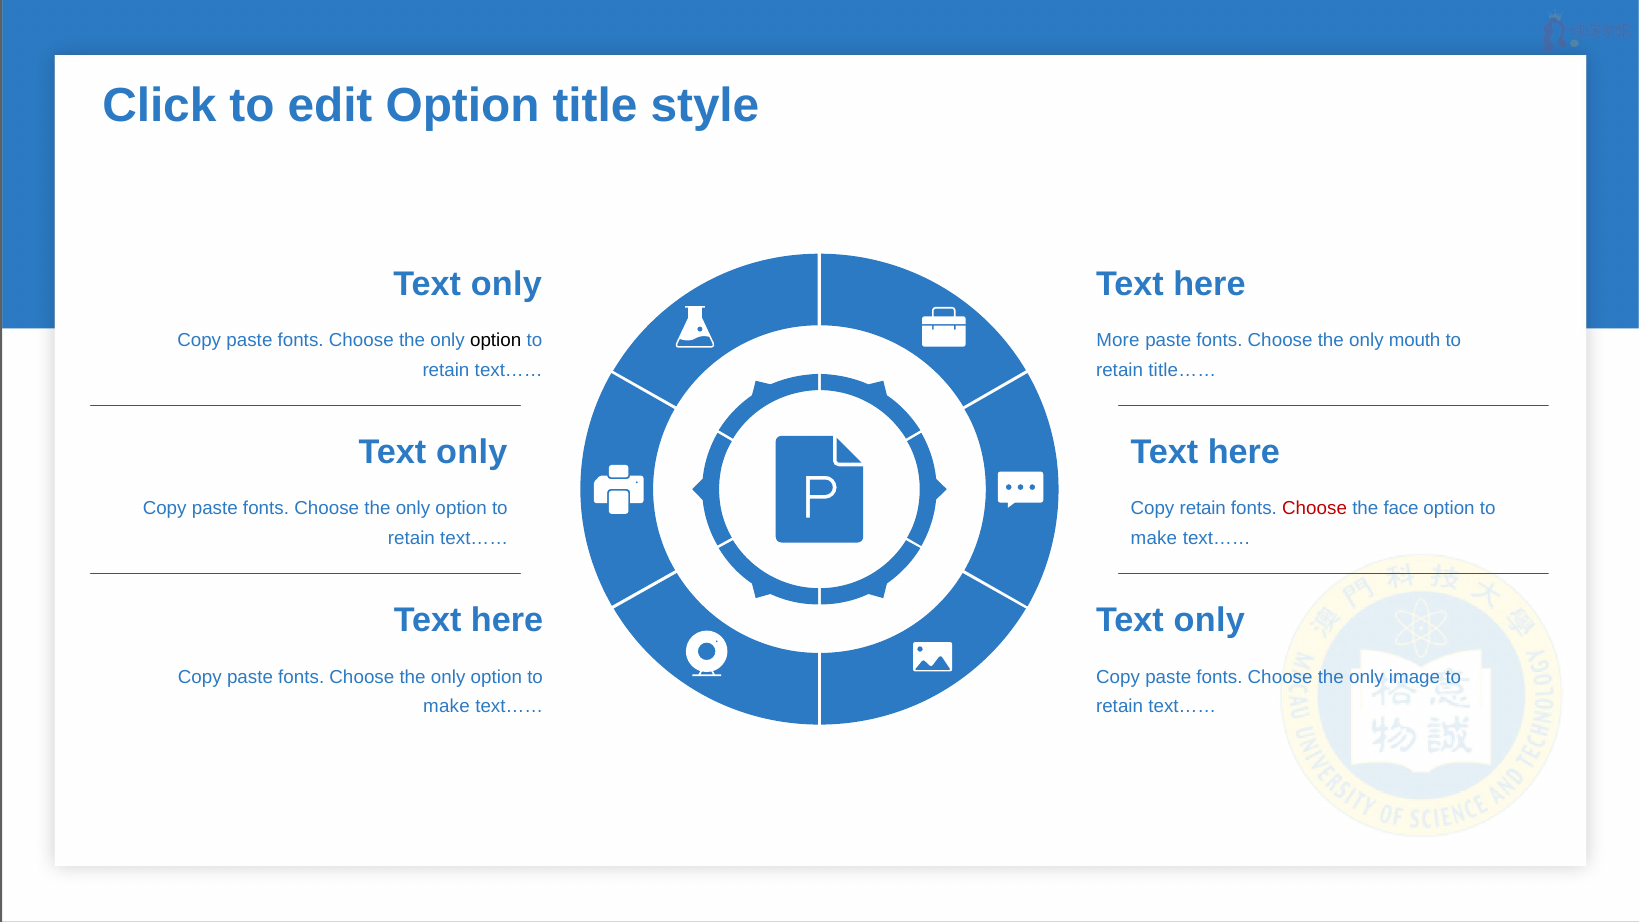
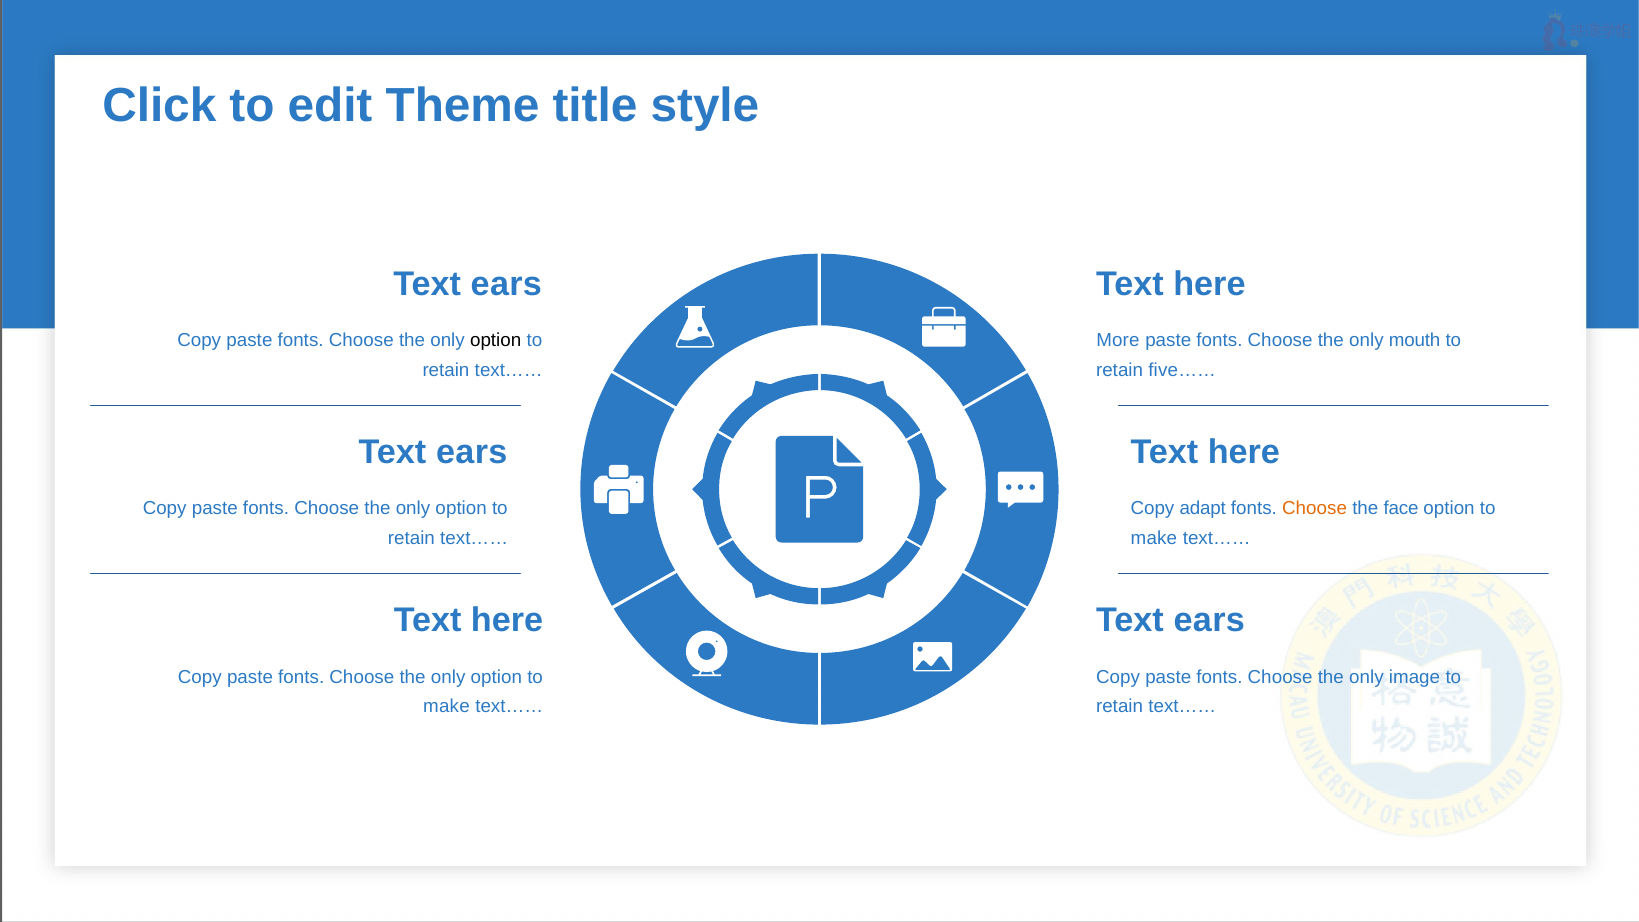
edit Option: Option -> Theme
only at (506, 284): only -> ears
title……: title…… -> five……
only at (472, 452): only -> ears
Copy retain: retain -> adapt
Choose at (1315, 509) colour: red -> orange
only at (1209, 620): only -> ears
